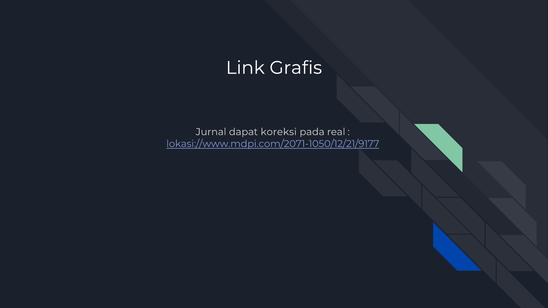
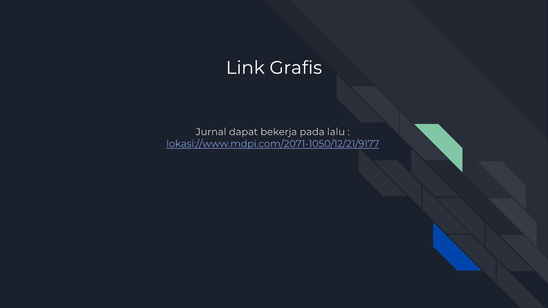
koreksi: koreksi -> bekerja
real: real -> lalu
